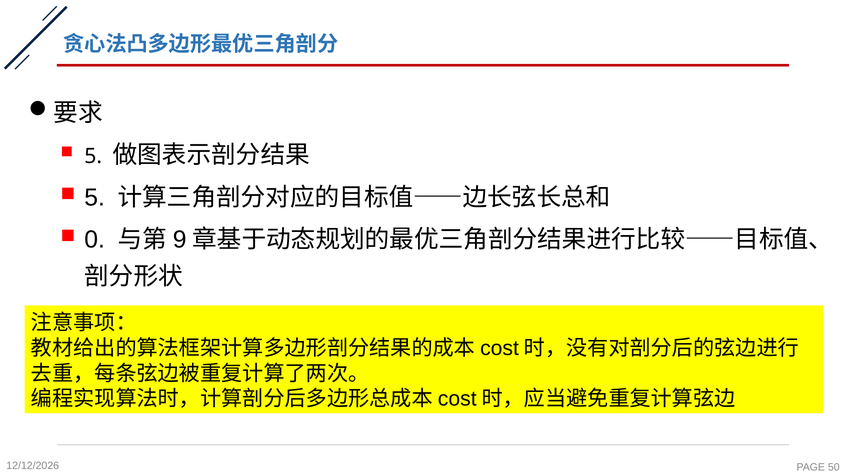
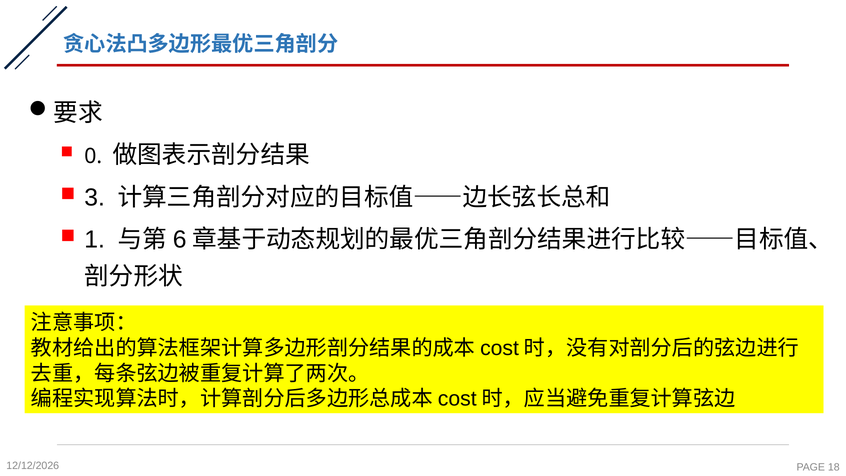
5 at (93, 156): 5 -> 0
5 at (95, 197): 5 -> 3
0: 0 -> 1
9: 9 -> 6
50: 50 -> 18
